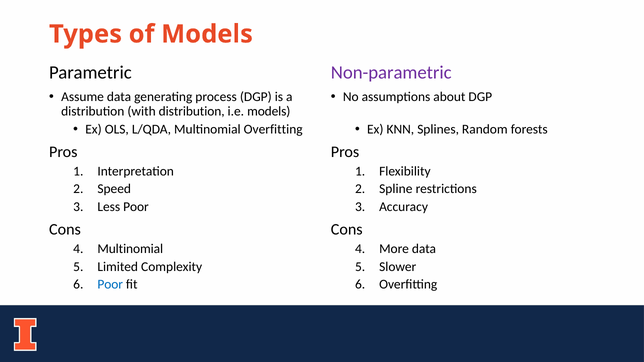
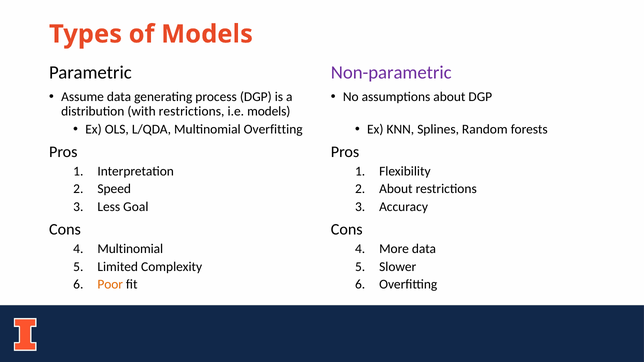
with distribution: distribution -> restrictions
Spline at (396, 189): Spline -> About
Less Poor: Poor -> Goal
Poor at (110, 285) colour: blue -> orange
